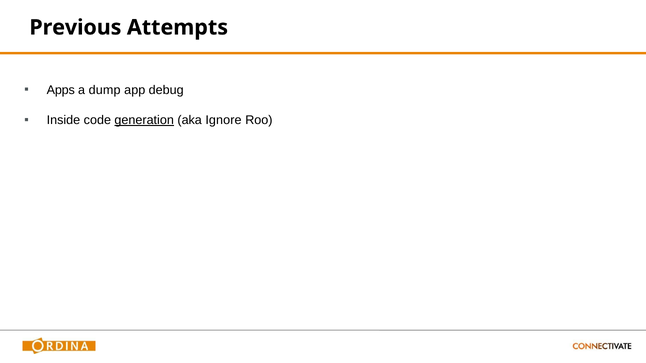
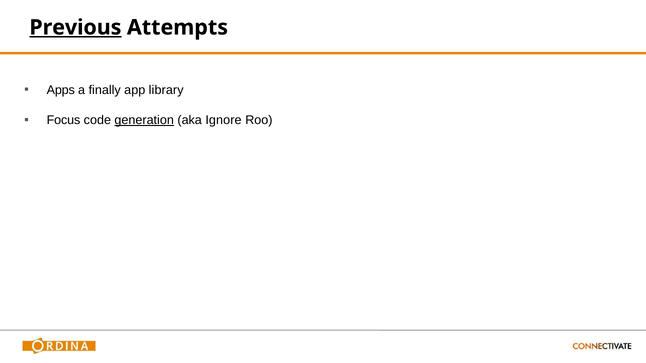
Previous underline: none -> present
dump: dump -> finally
debug: debug -> library
Inside: Inside -> Focus
